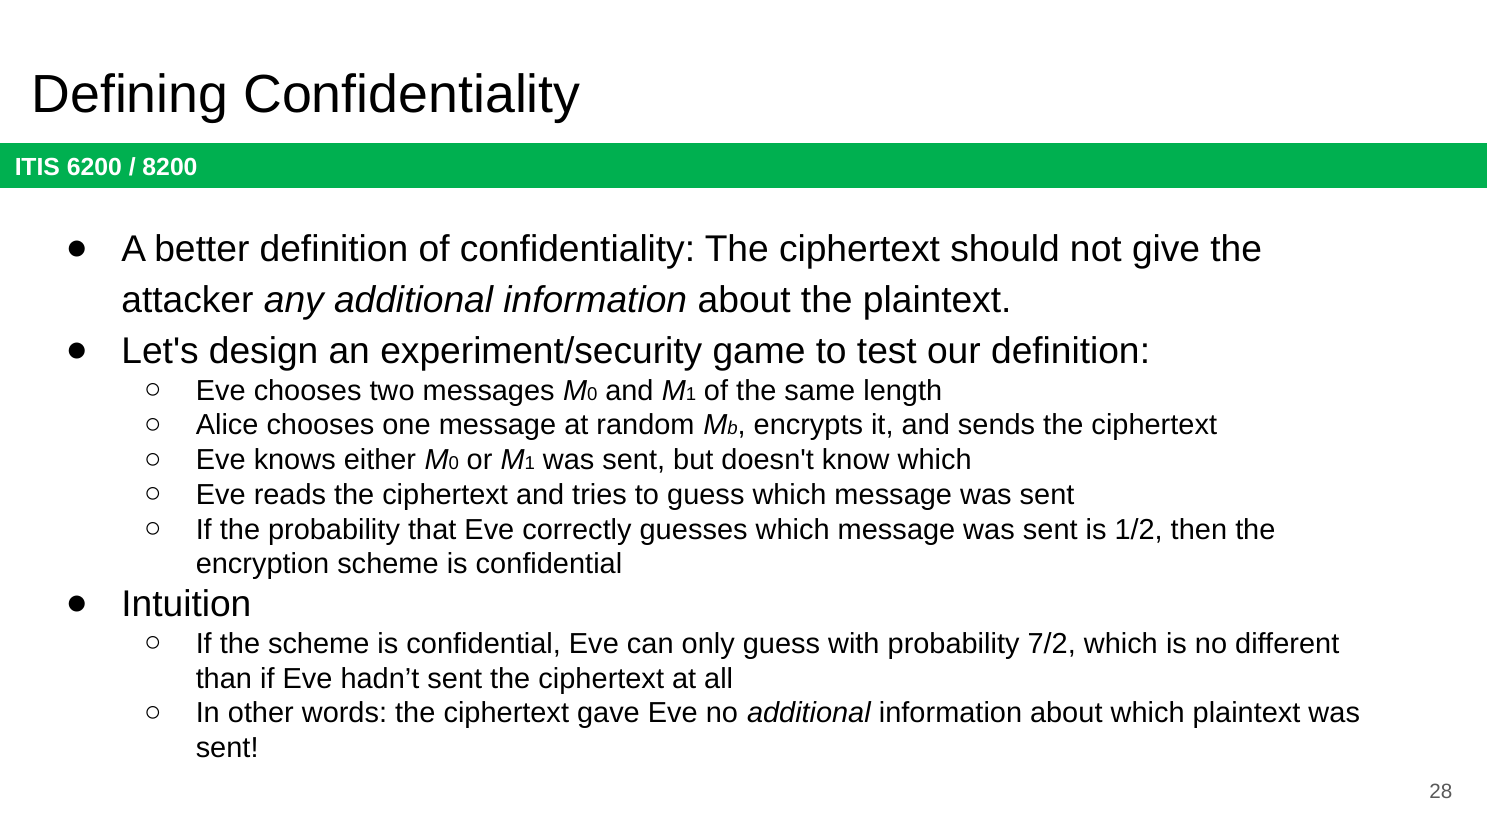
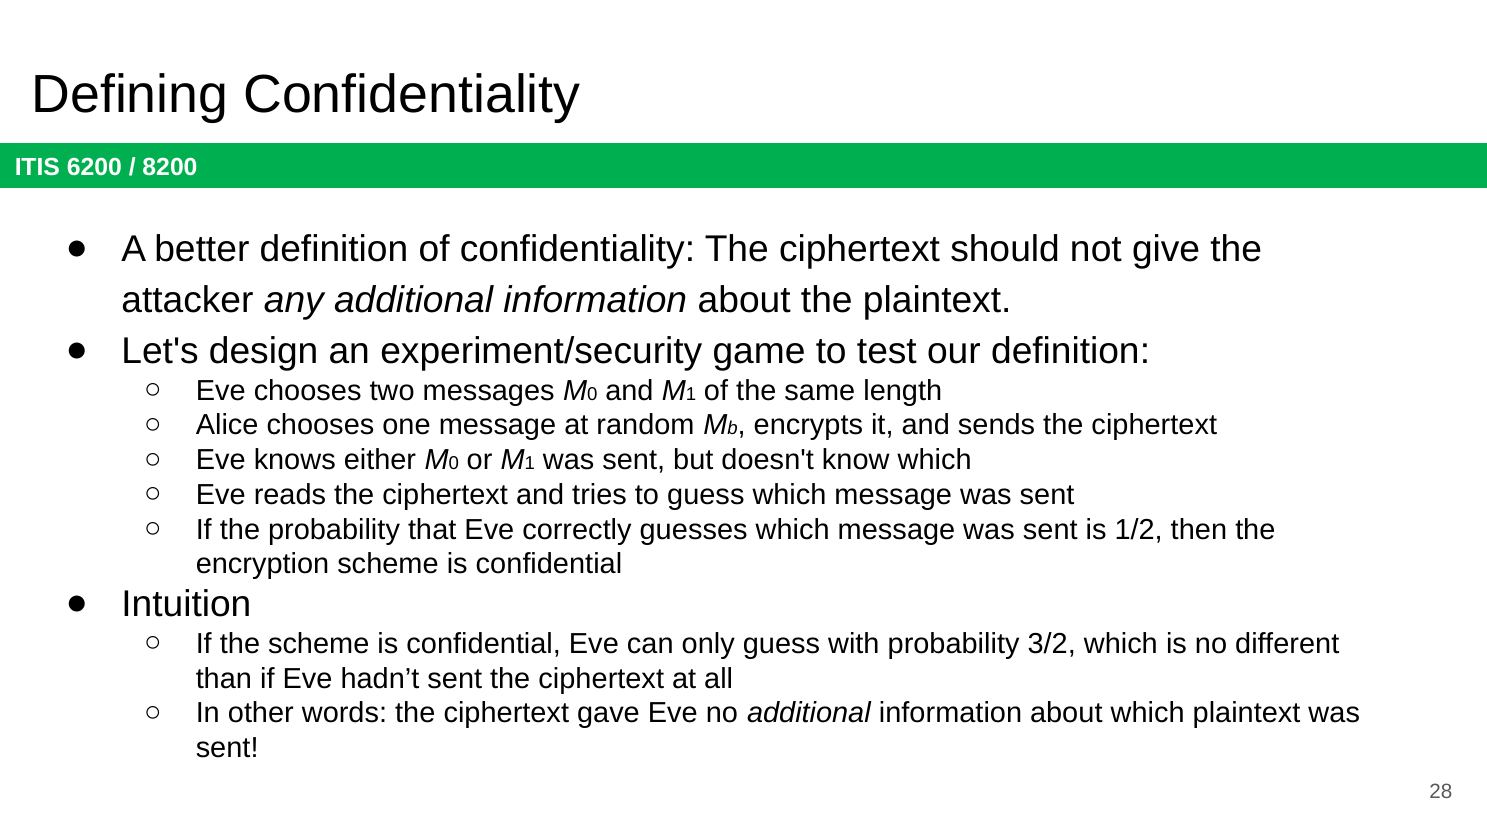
7/2: 7/2 -> 3/2
